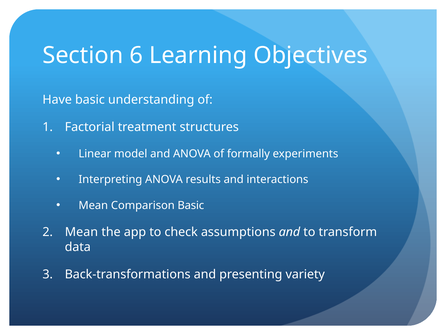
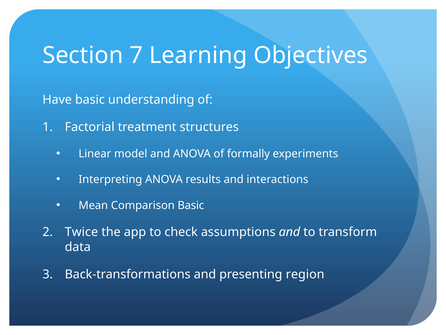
6: 6 -> 7
Mean at (81, 232): Mean -> Twice
variety: variety -> region
